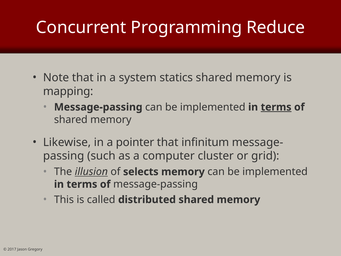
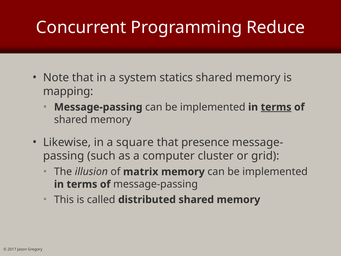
pointer: pointer -> square
infinitum: infinitum -> presence
illusion underline: present -> none
selects: selects -> matrix
